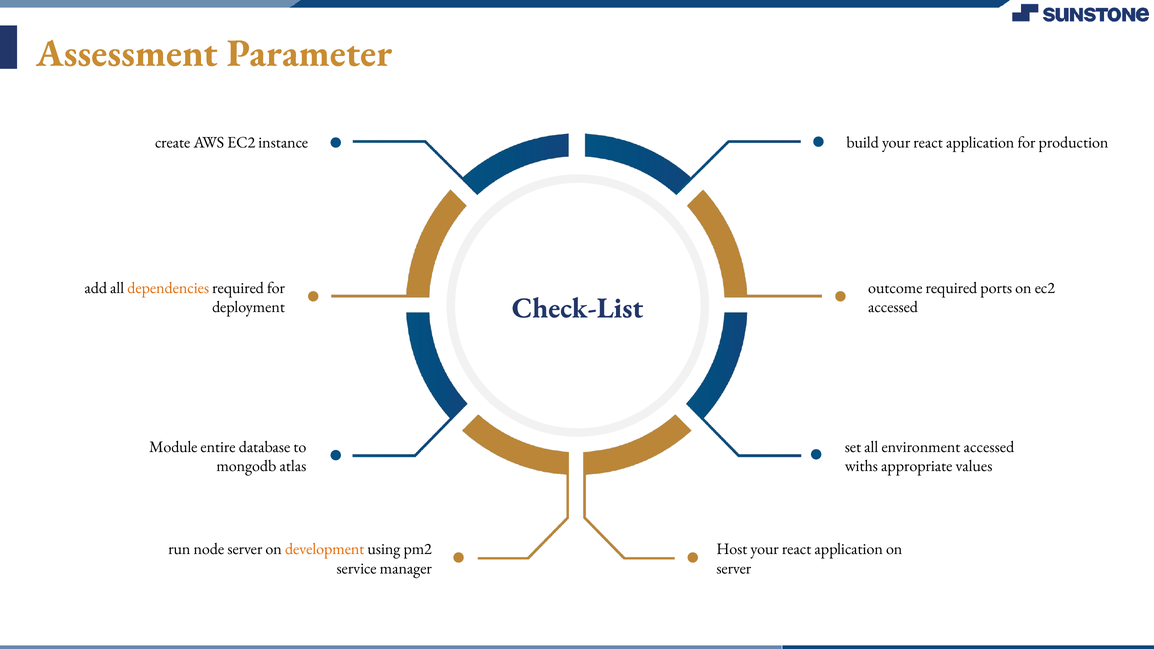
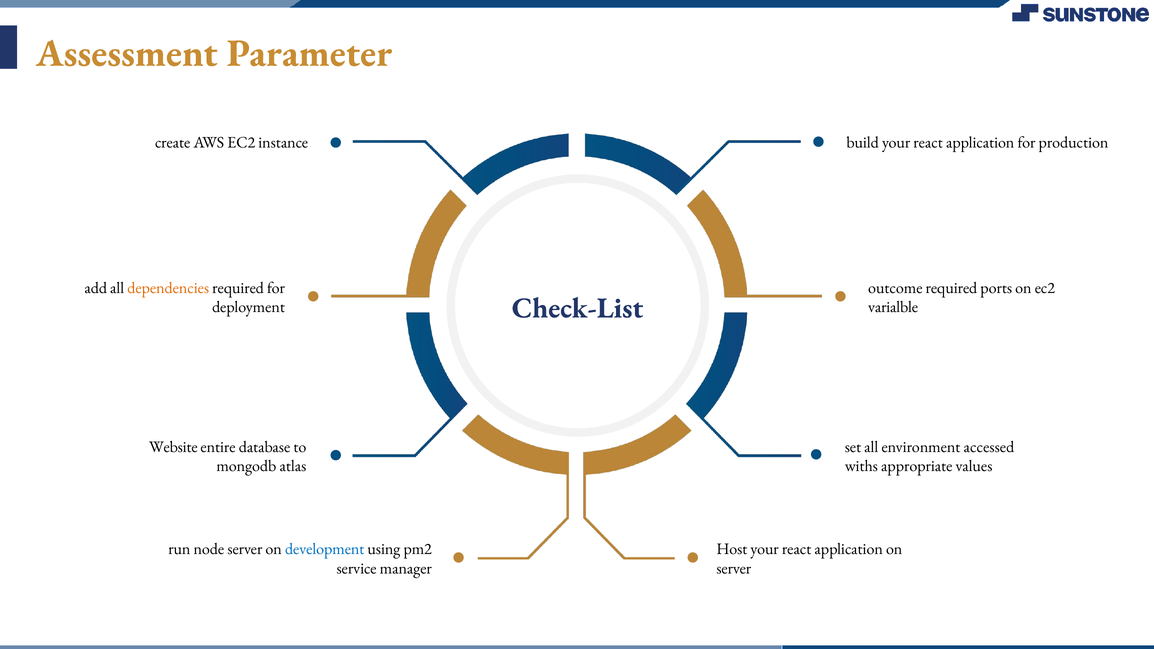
accessed at (893, 307): accessed -> varialble
Module: Module -> Website
development colour: orange -> blue
